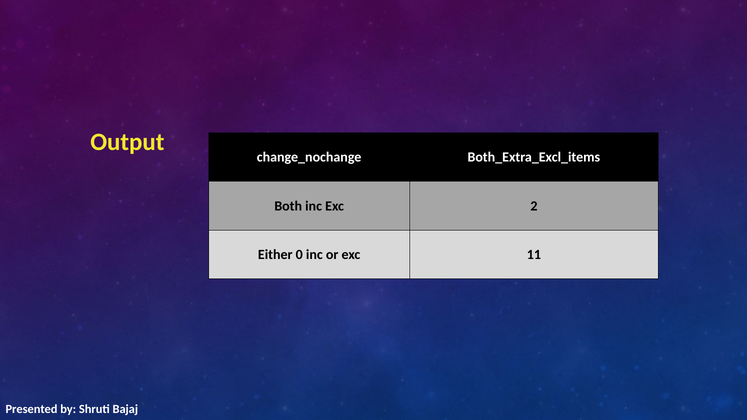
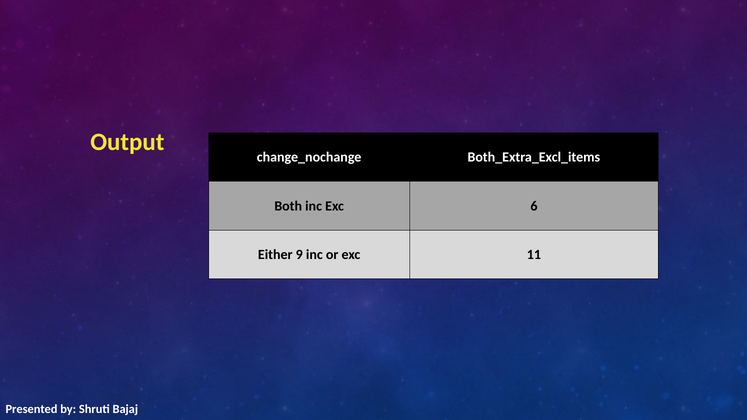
2: 2 -> 6
0: 0 -> 9
